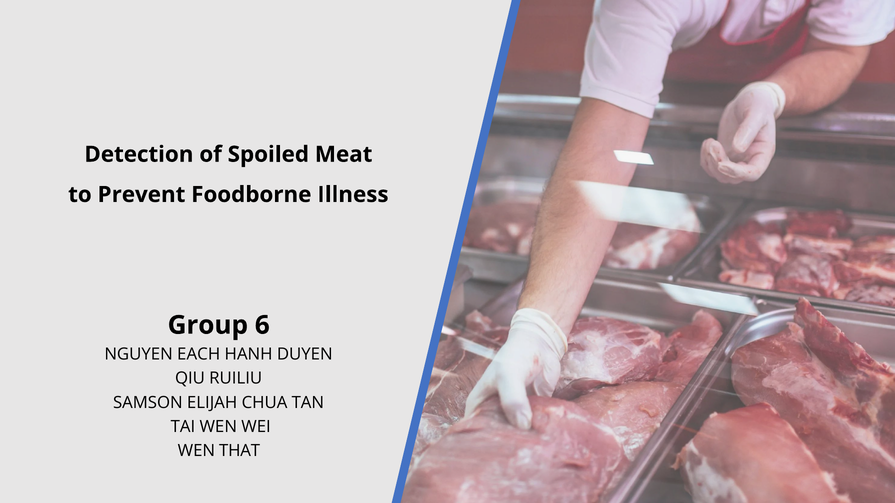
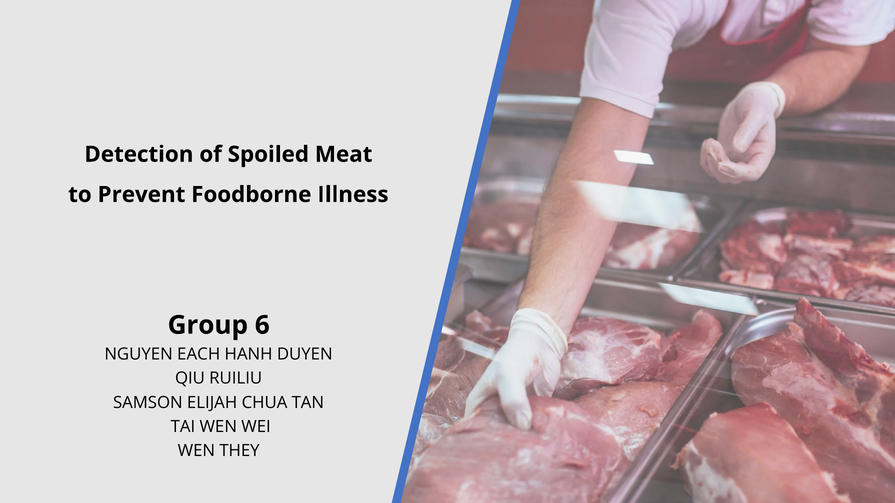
THAT: THAT -> THEY
